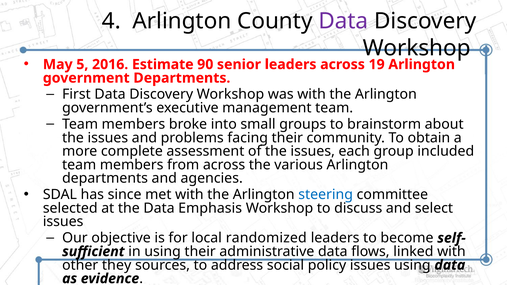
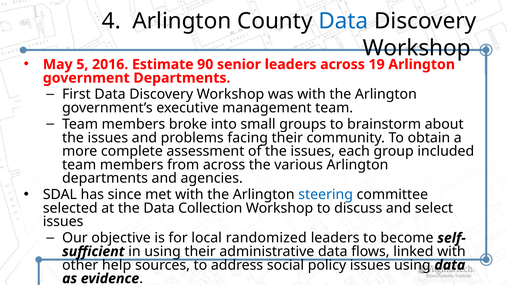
Data at (343, 21) colour: purple -> blue
Emphasis: Emphasis -> Collection
they: they -> help
